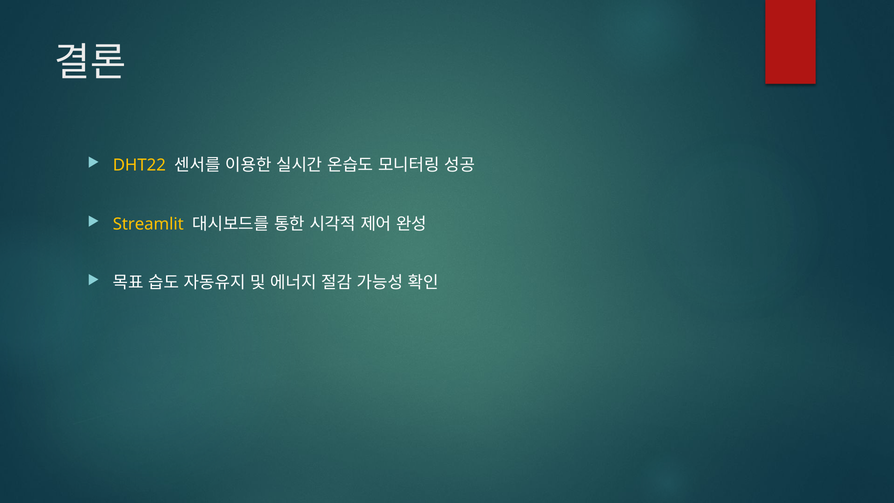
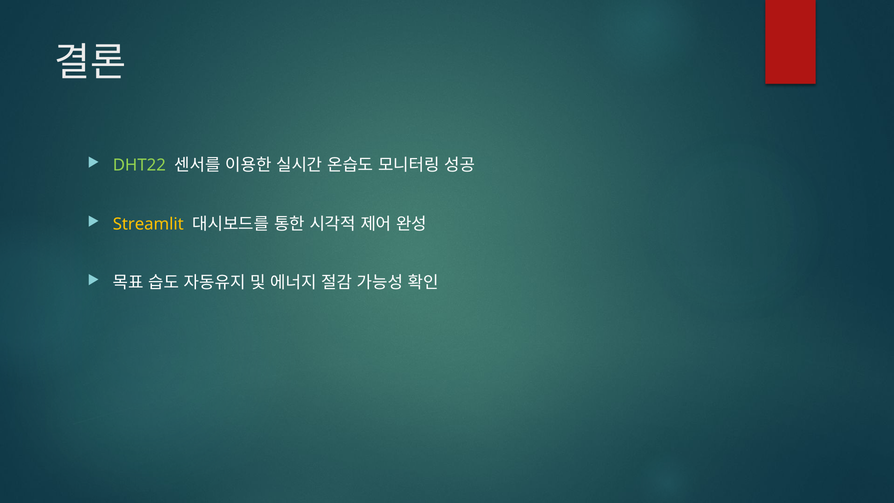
DHT22 colour: yellow -> light green
